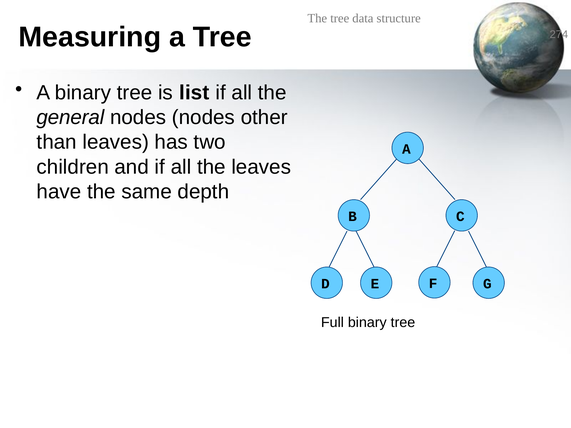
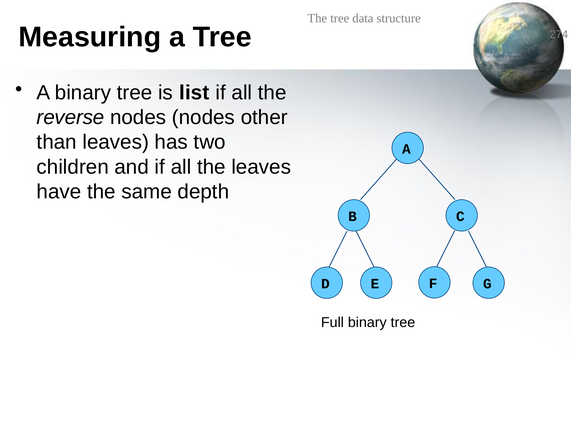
general: general -> reverse
